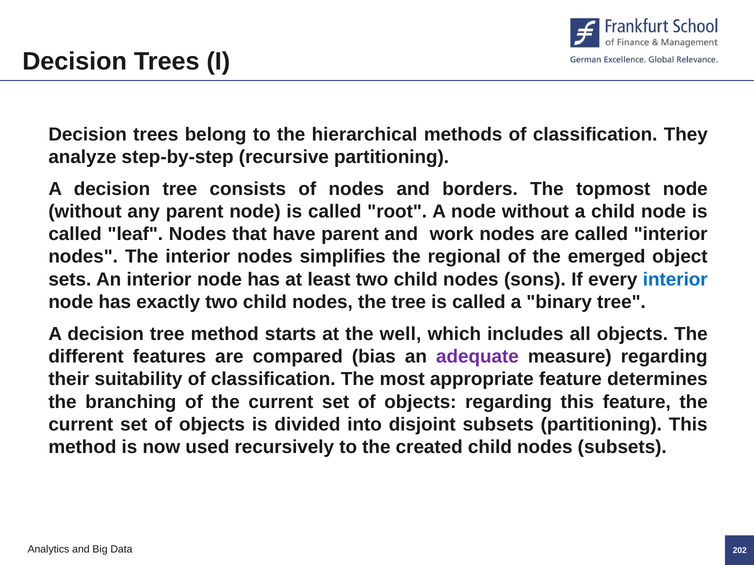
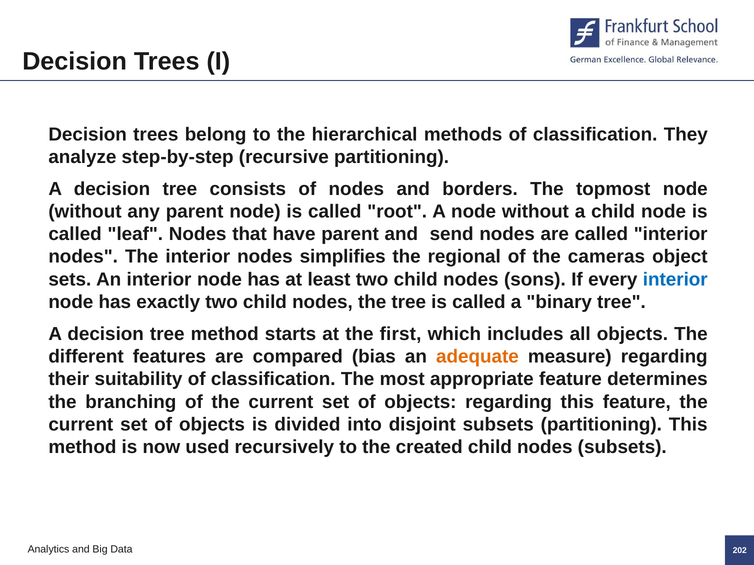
work: work -> send
emerged: emerged -> cameras
well: well -> first
adequate colour: purple -> orange
